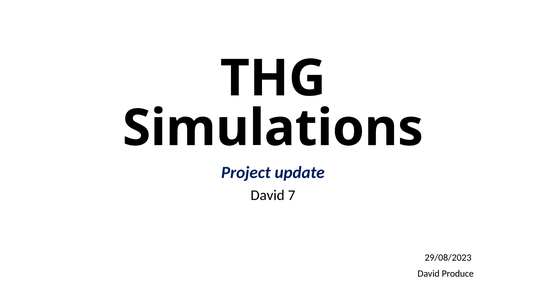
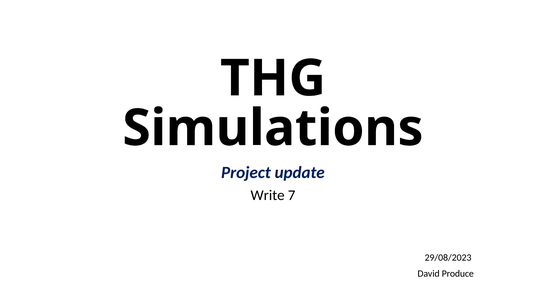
David at (268, 195): David -> Write
